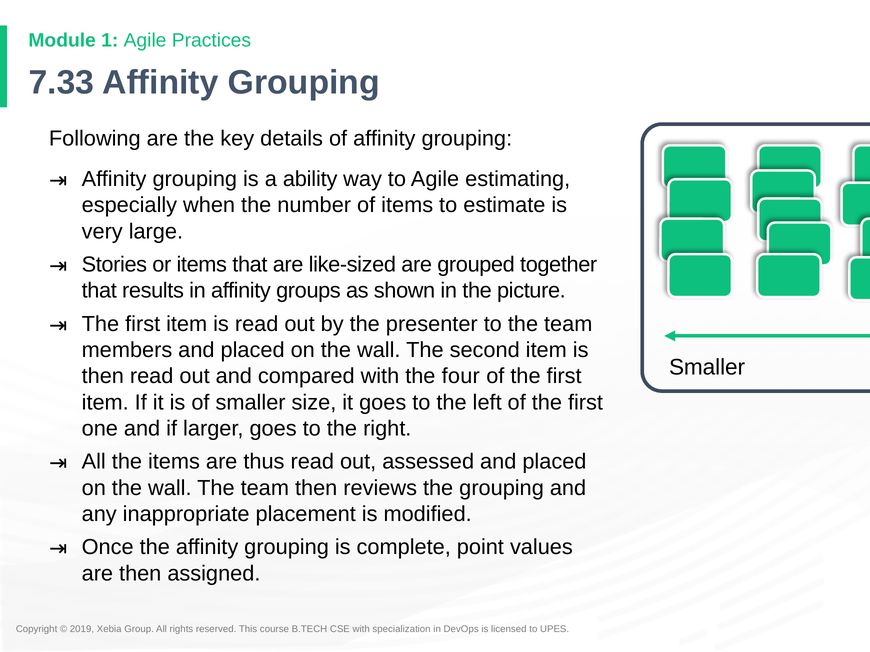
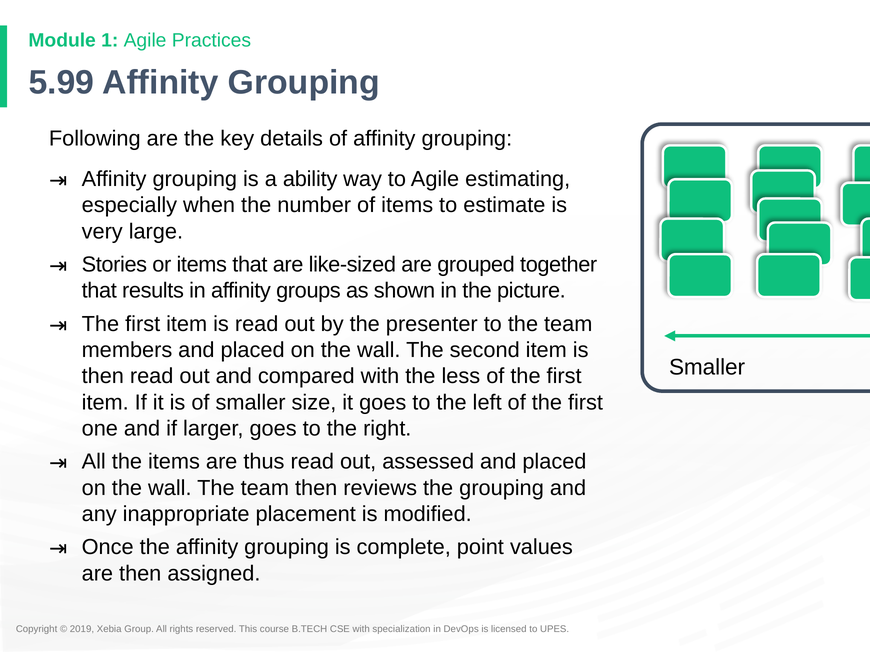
7.33: 7.33 -> 5.99
four: four -> less
